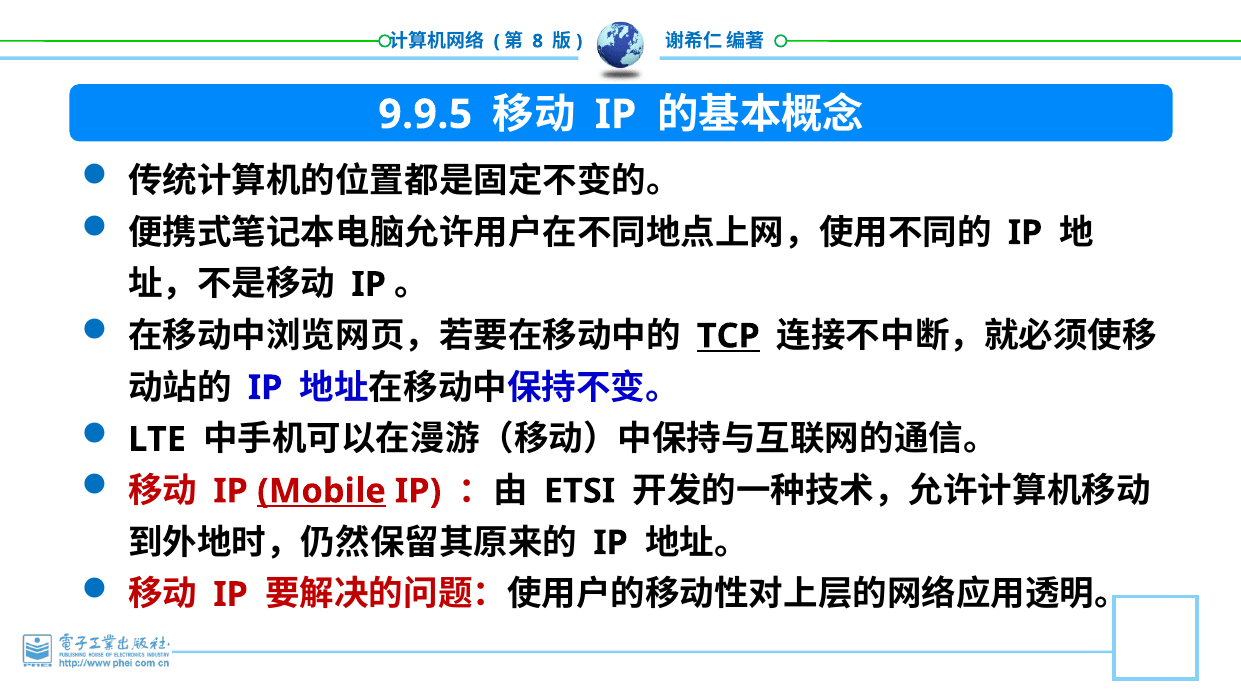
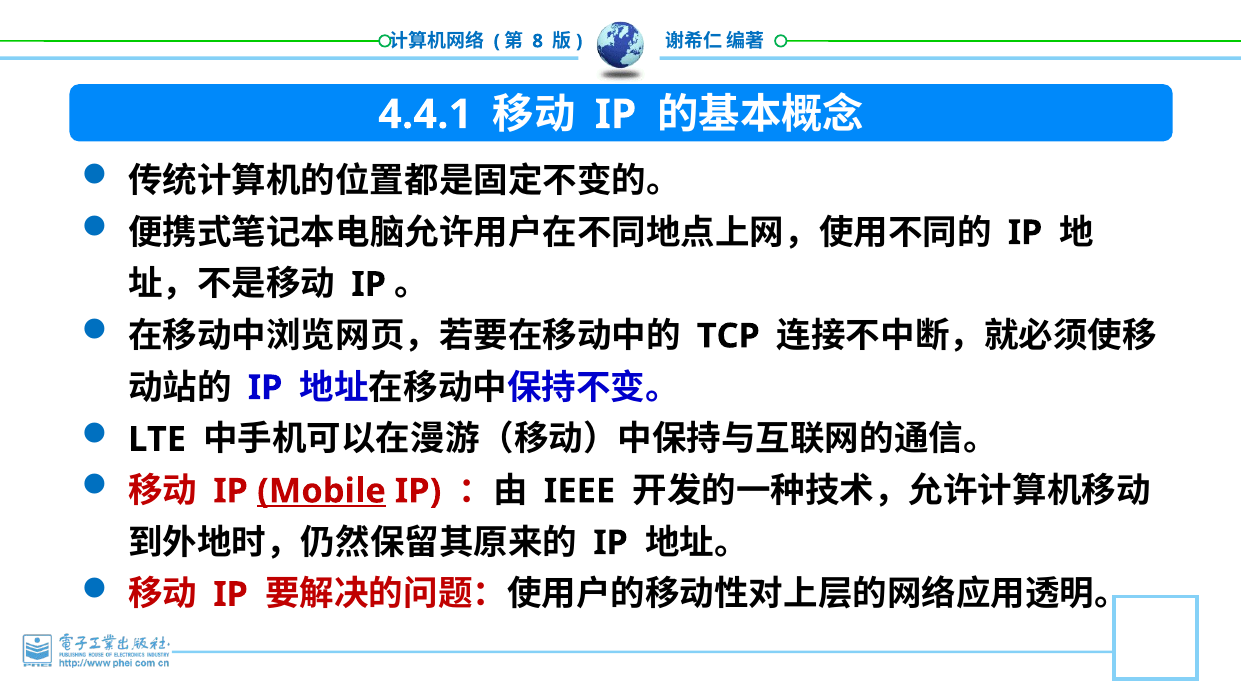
9.9.5: 9.9.5 -> 4.4.1
TCP underline: present -> none
ETSI: ETSI -> IEEE
